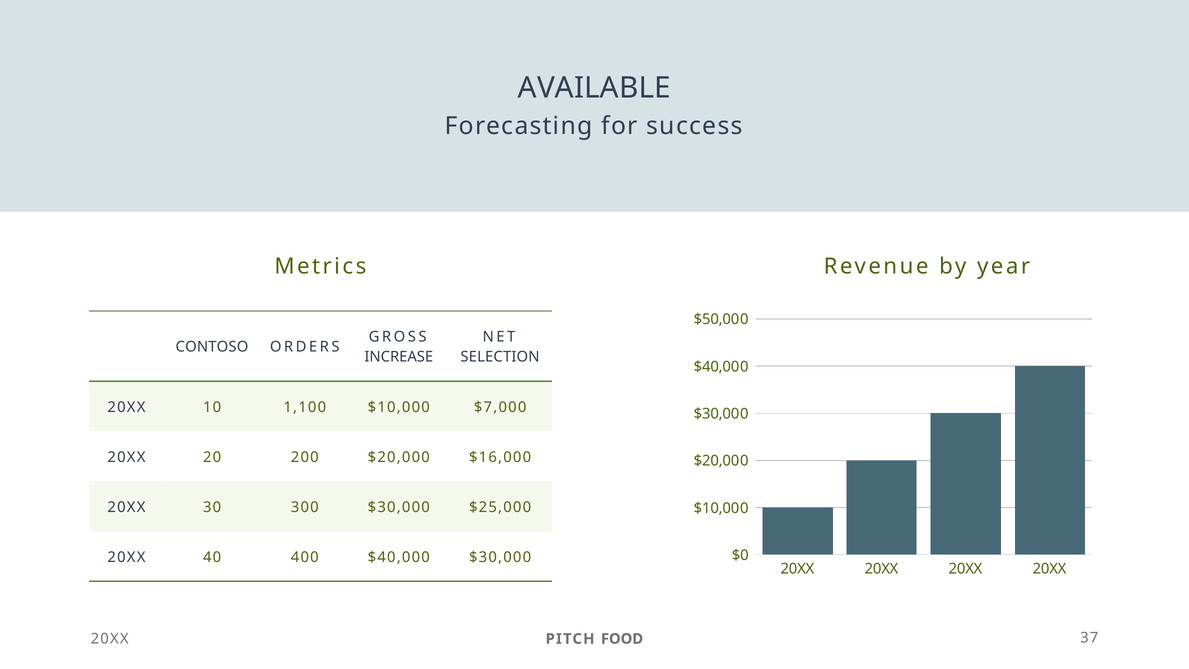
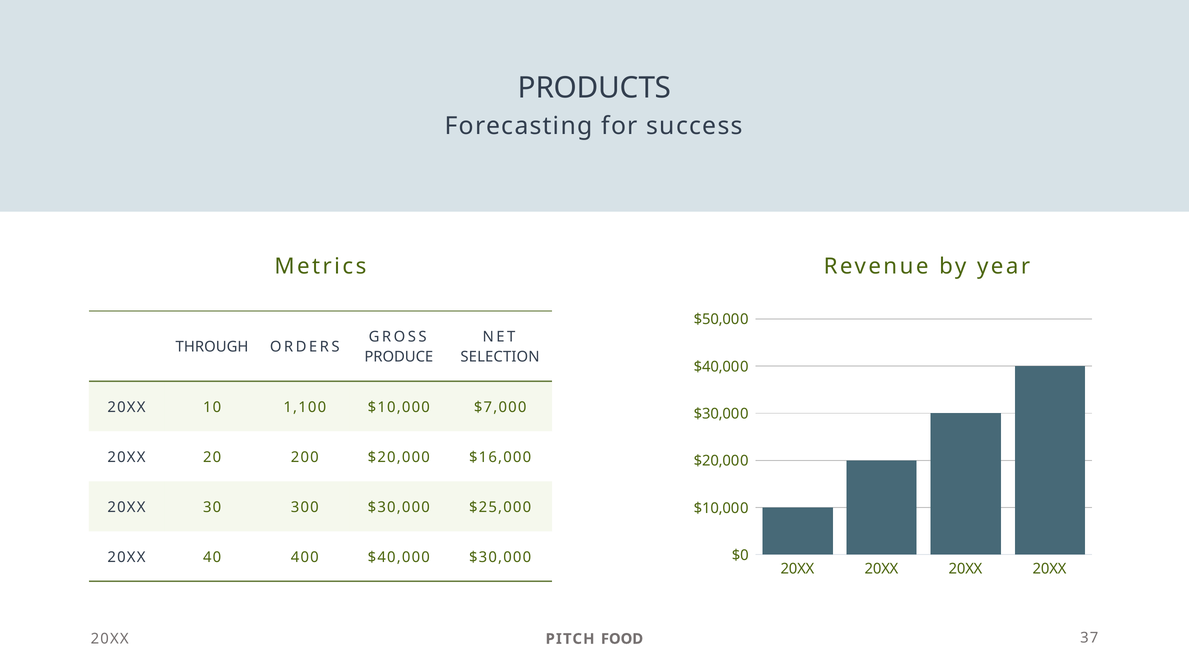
AVAILABLE: AVAILABLE -> PRODUCTS
CONTOSO: CONTOSO -> THROUGH
INCREASE: INCREASE -> PRODUCE
